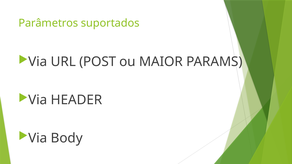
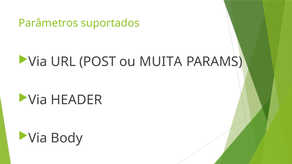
MAIOR: MAIOR -> MUITA
